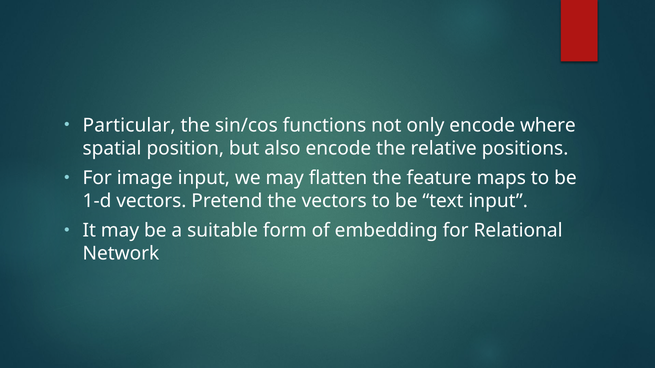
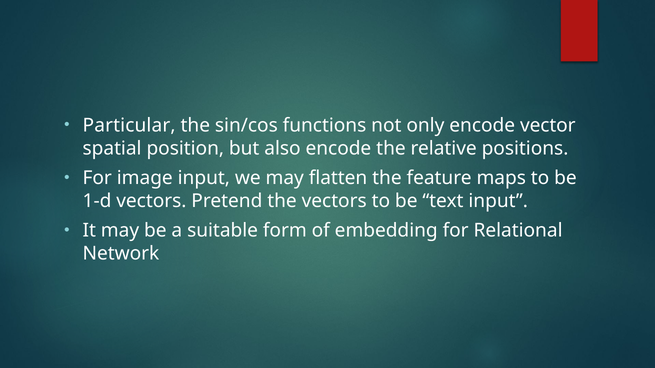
where: where -> vector
